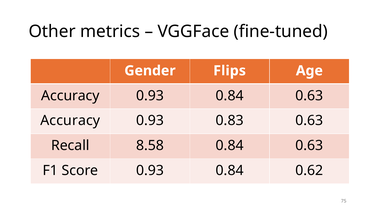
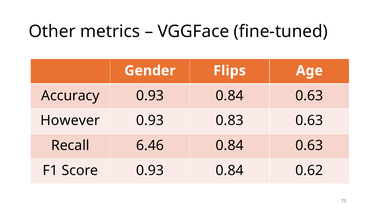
Accuracy at (70, 121): Accuracy -> However
8.58: 8.58 -> 6.46
